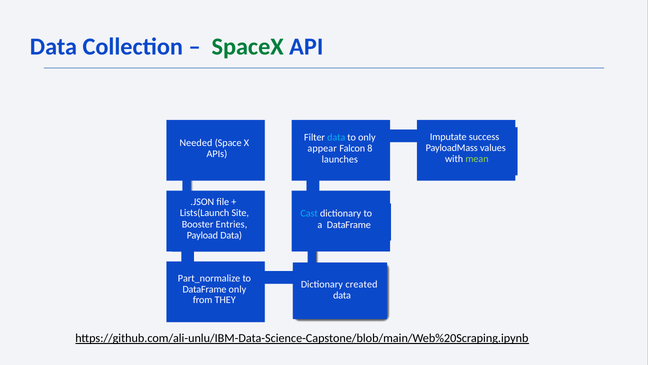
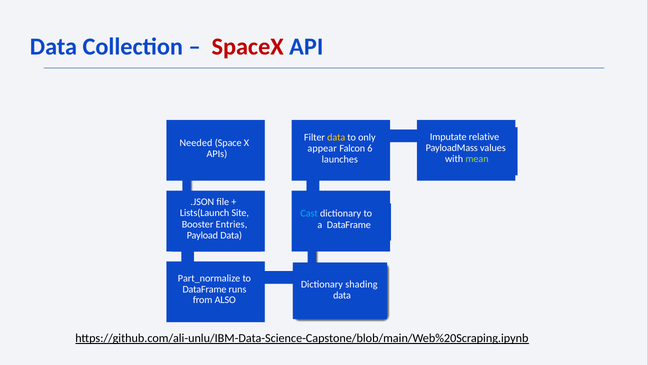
SpaceX colour: green -> red
success: success -> relative
data at (336, 137) colour: light blue -> yellow
8: 8 -> 6
created: created -> shading
DataFrame only: only -> runs
THEY: THEY -> ALSO
